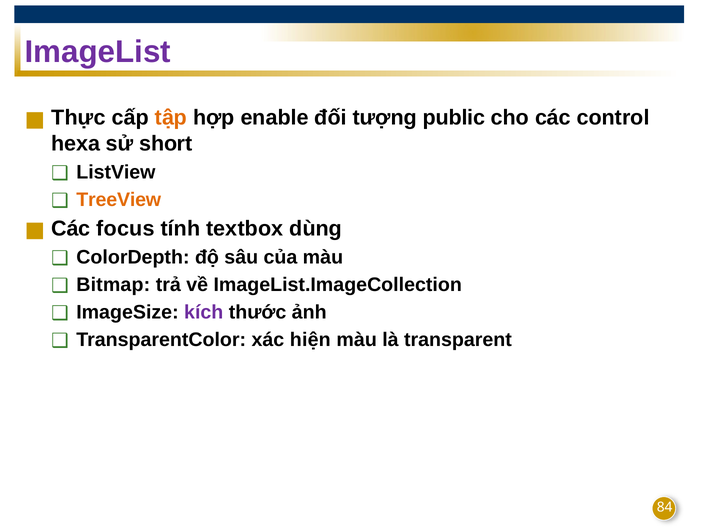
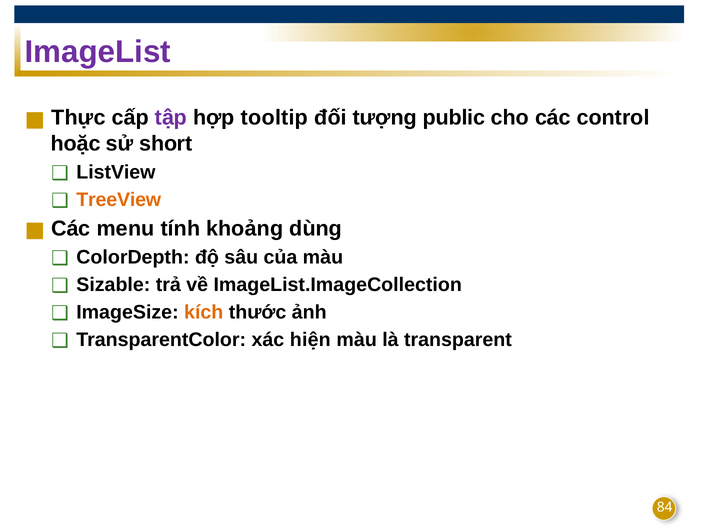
tập colour: orange -> purple
enable: enable -> tooltip
hexa: hexa -> hoặc
focus: focus -> menu
textbox: textbox -> khoảng
Bitmap: Bitmap -> Sizable
kích colour: purple -> orange
